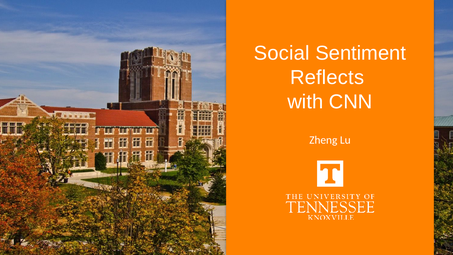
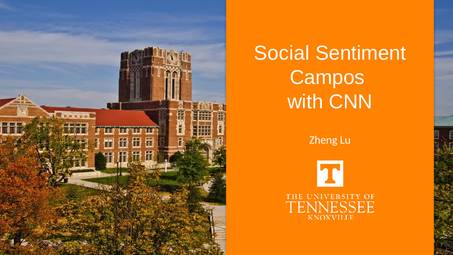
Reflects: Reflects -> Campos
